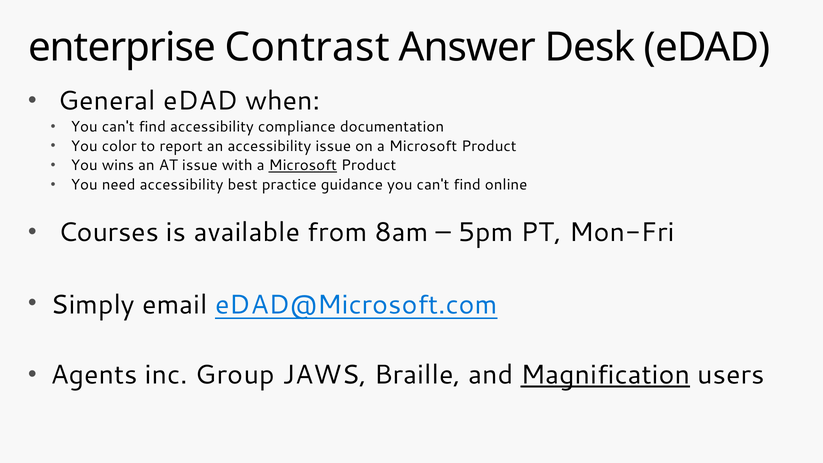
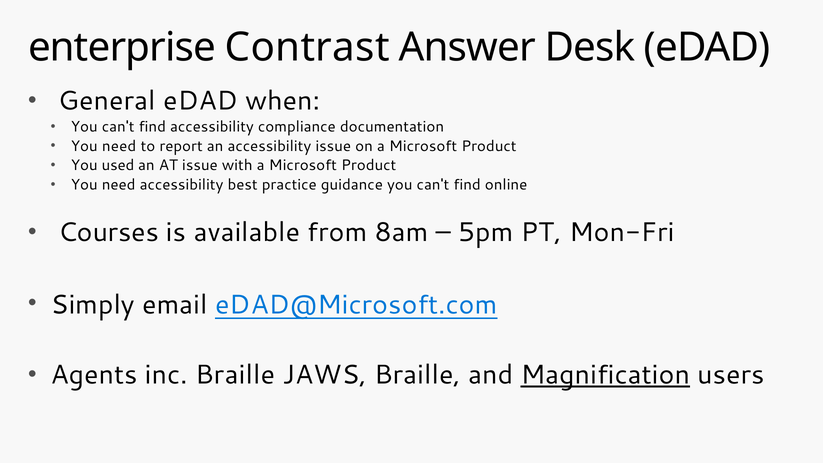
color at (119, 146): color -> need
wins: wins -> used
Microsoft at (303, 165) underline: present -> none
inc Group: Group -> Braille
